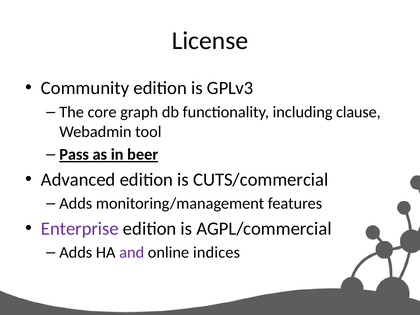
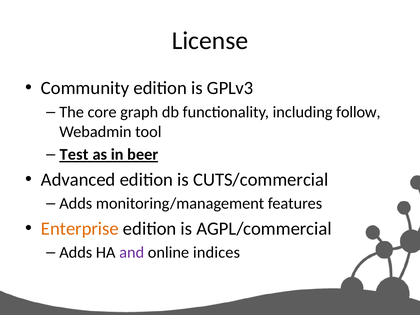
clause: clause -> follow
Pass: Pass -> Test
Enterprise colour: purple -> orange
